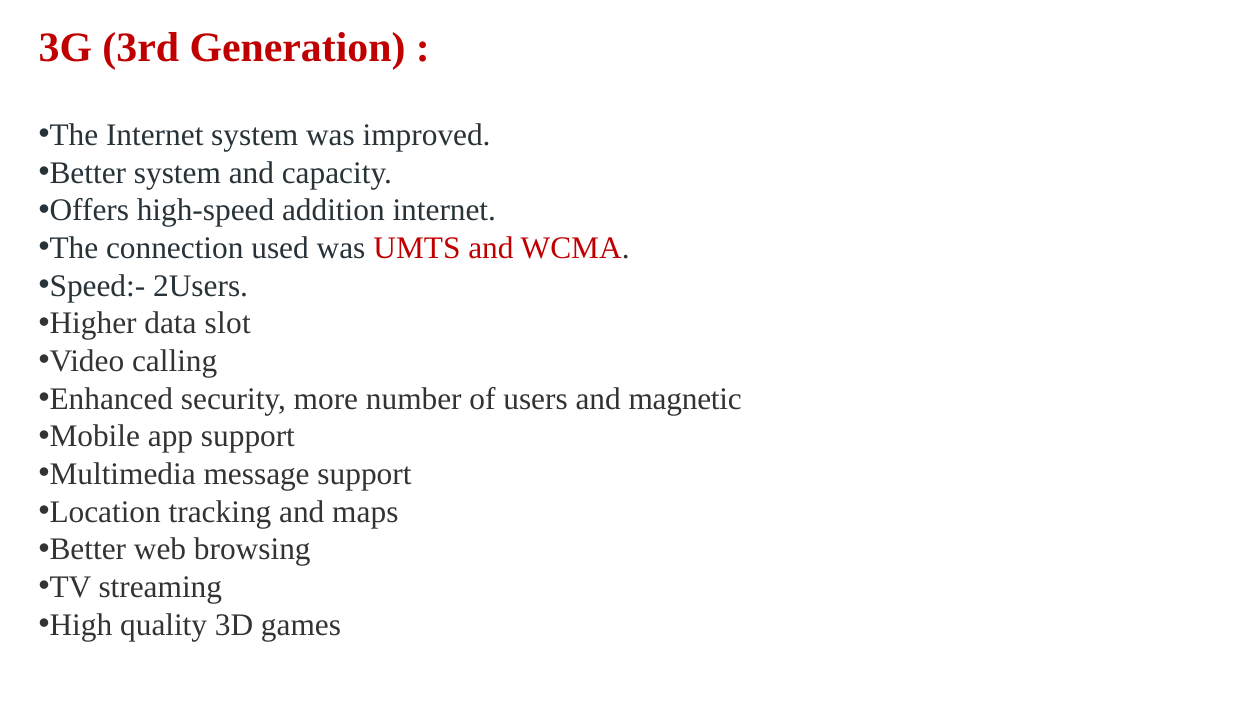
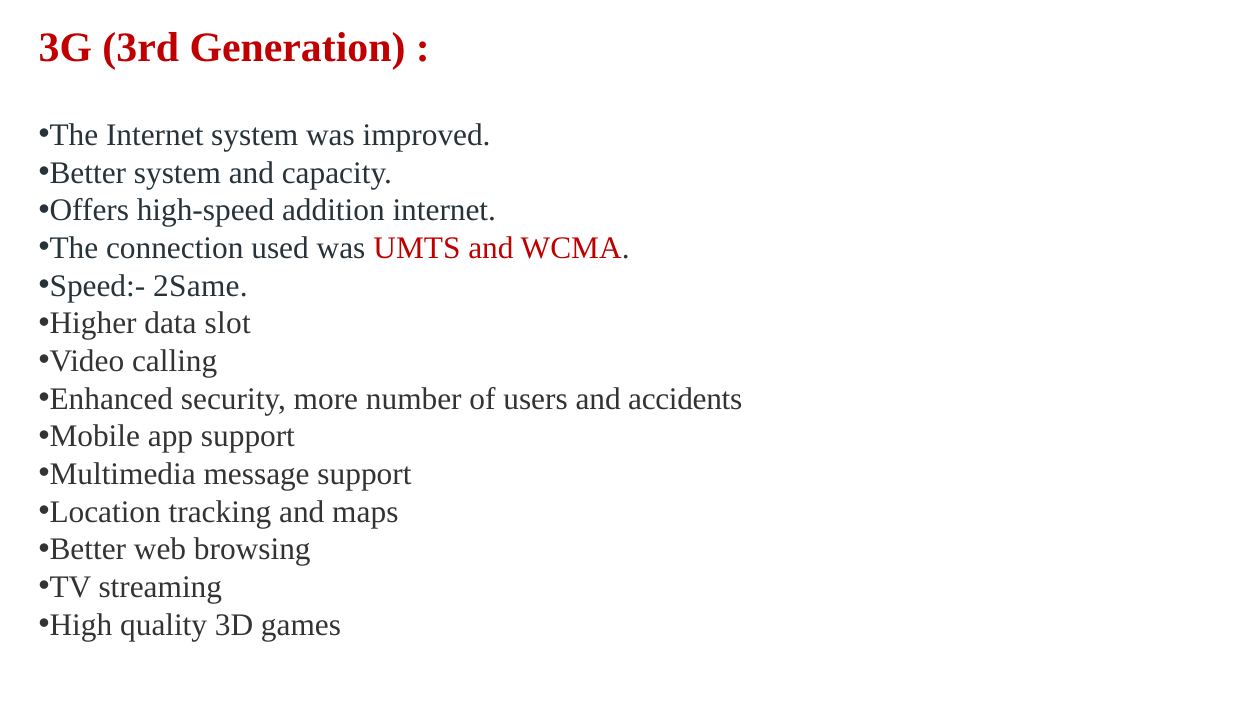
2Users: 2Users -> 2Same
magnetic: magnetic -> accidents
